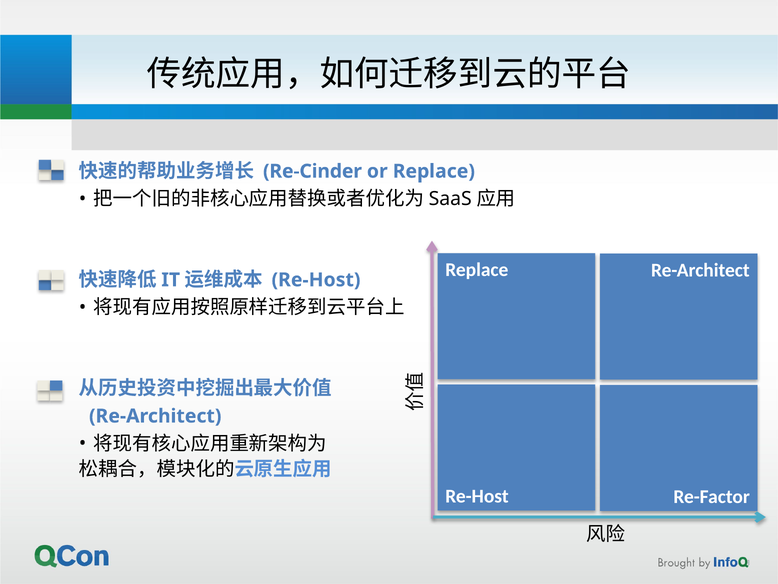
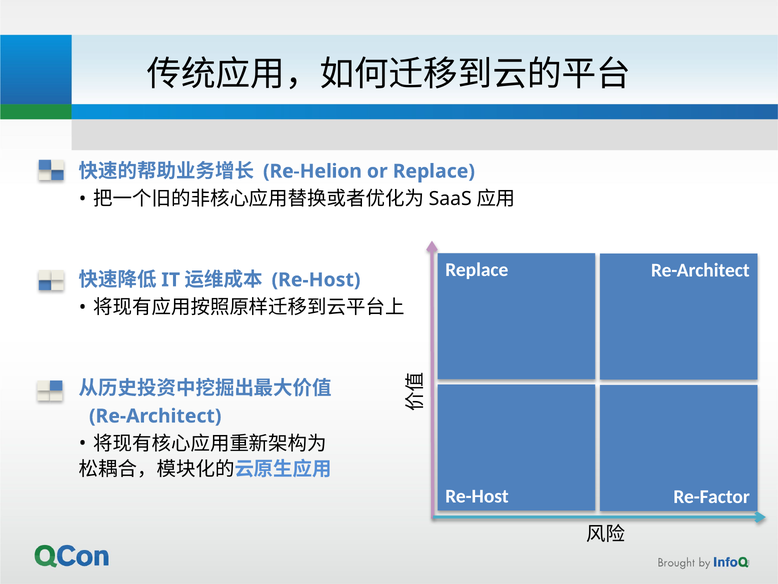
Re-Cinder: Re-Cinder -> Re-Helion
